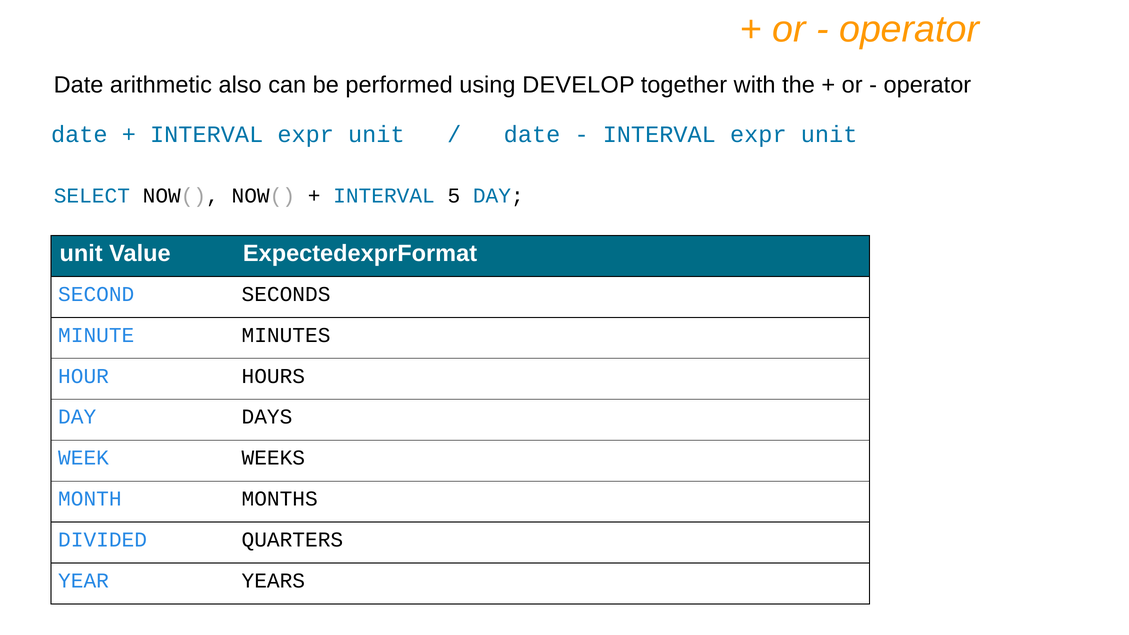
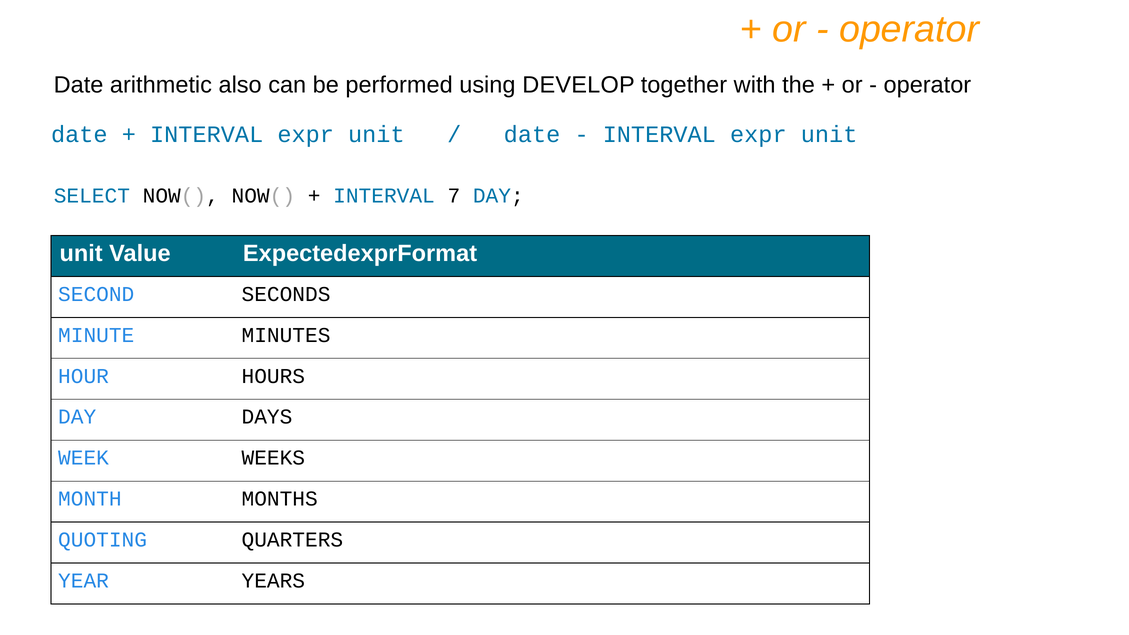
5: 5 -> 7
DIVIDED: DIVIDED -> QUOTING
